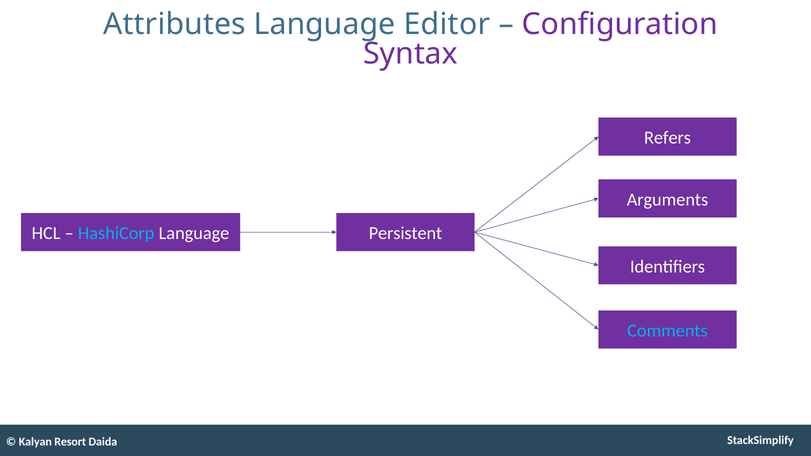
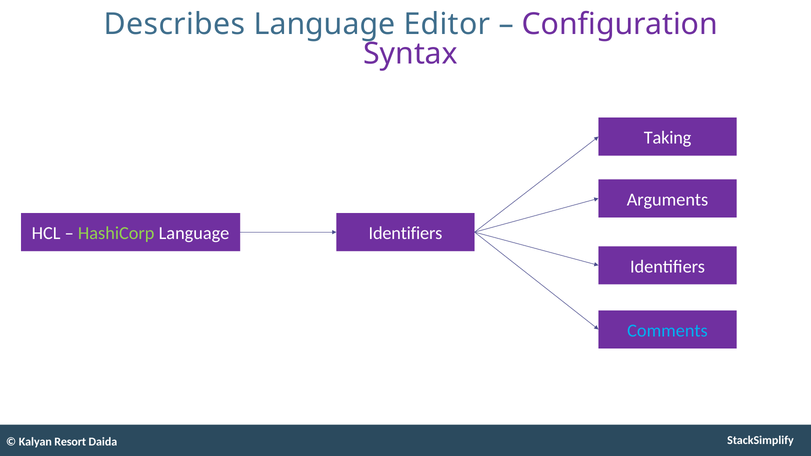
Attributes: Attributes -> Describes
Refers: Refers -> Taking
HashiCorp colour: light blue -> light green
Language Persistent: Persistent -> Identifiers
